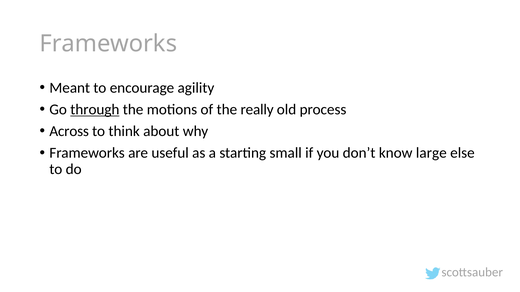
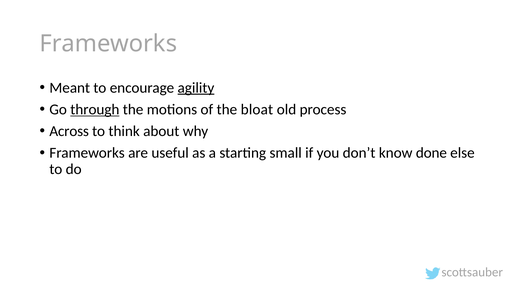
agility underline: none -> present
really: really -> bloat
large: large -> done
